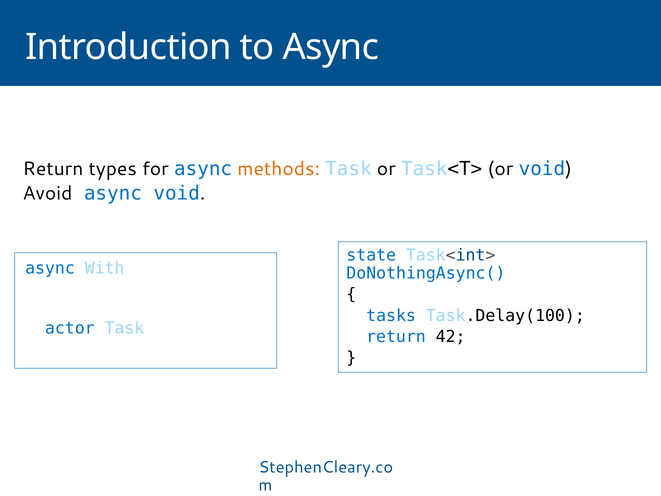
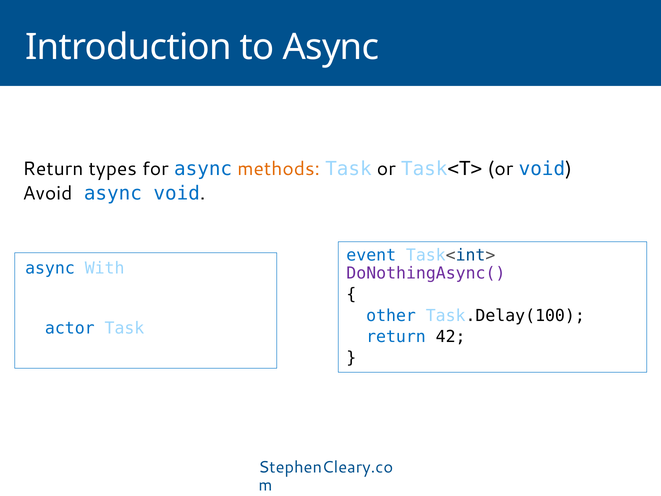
state: state -> event
DoNothingAsync( at (426, 273) colour: blue -> purple
tasks: tasks -> other
